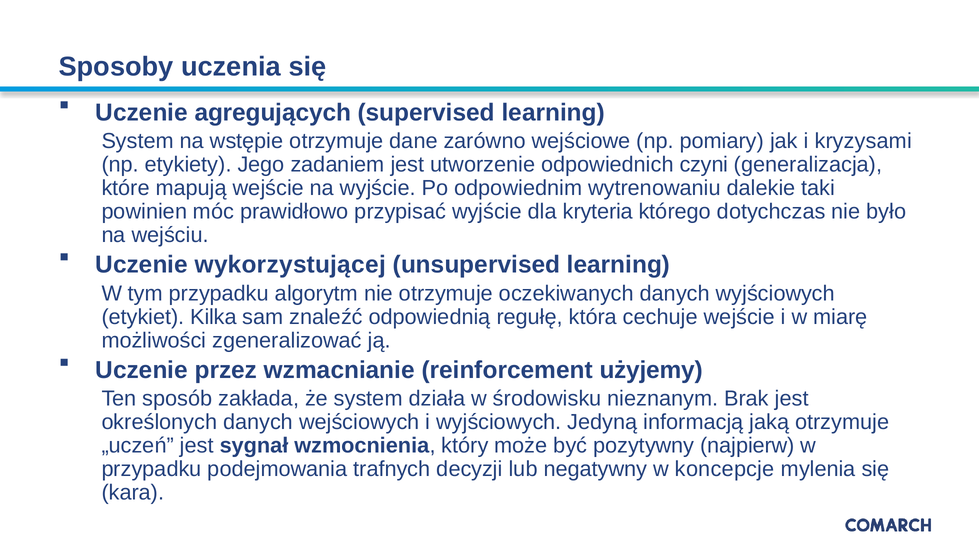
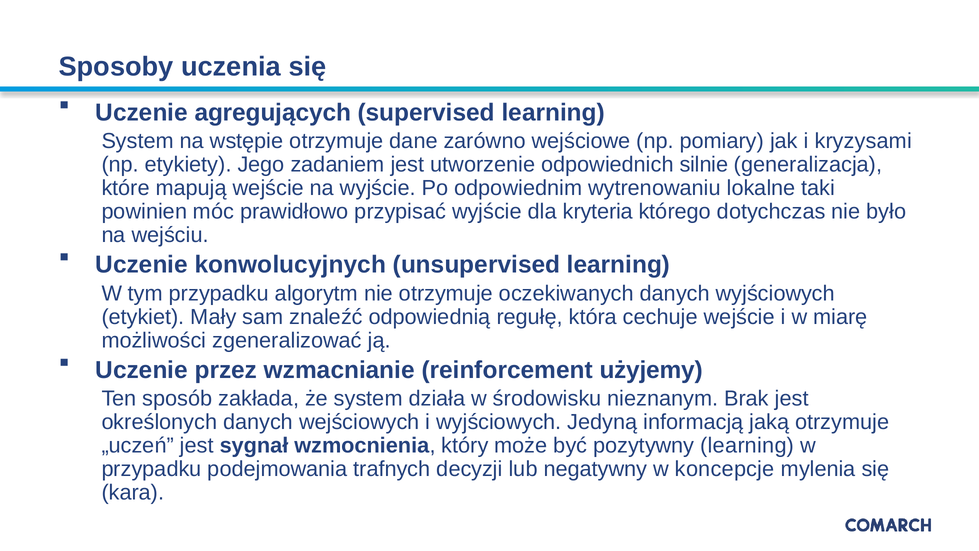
czyni: czyni -> silnie
dalekie: dalekie -> lokalne
wykorzystującej: wykorzystującej -> konwolucyjnych
Kilka: Kilka -> Mały
pozytywny najpierw: najpierw -> learning
